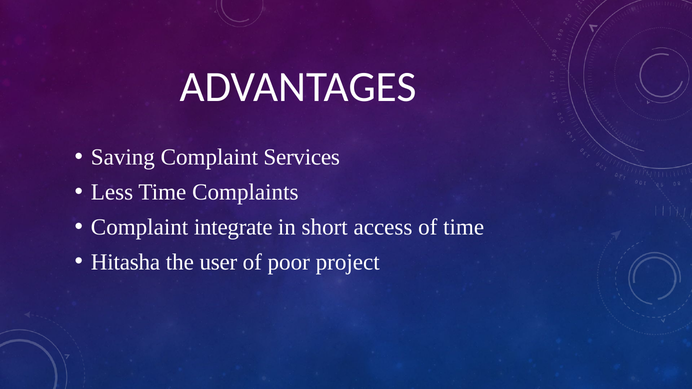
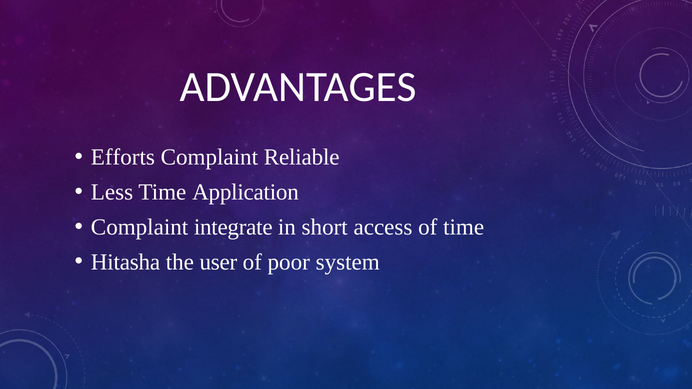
Saving: Saving -> Efforts
Services: Services -> Reliable
Complaints: Complaints -> Application
project: project -> system
